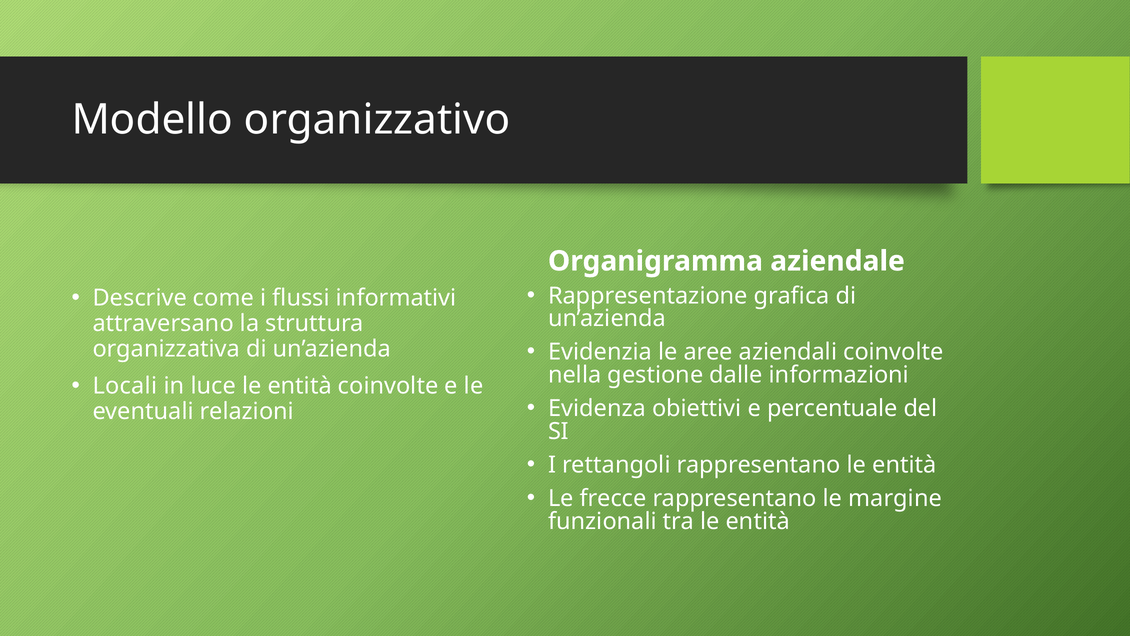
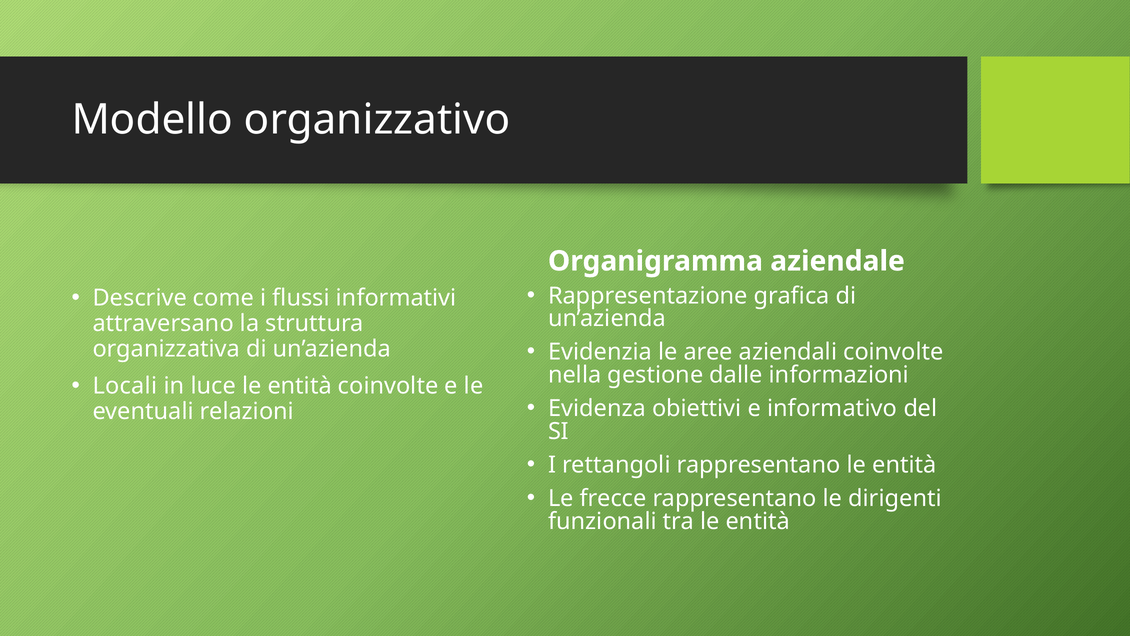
percentuale: percentuale -> informativo
margine: margine -> dirigenti
